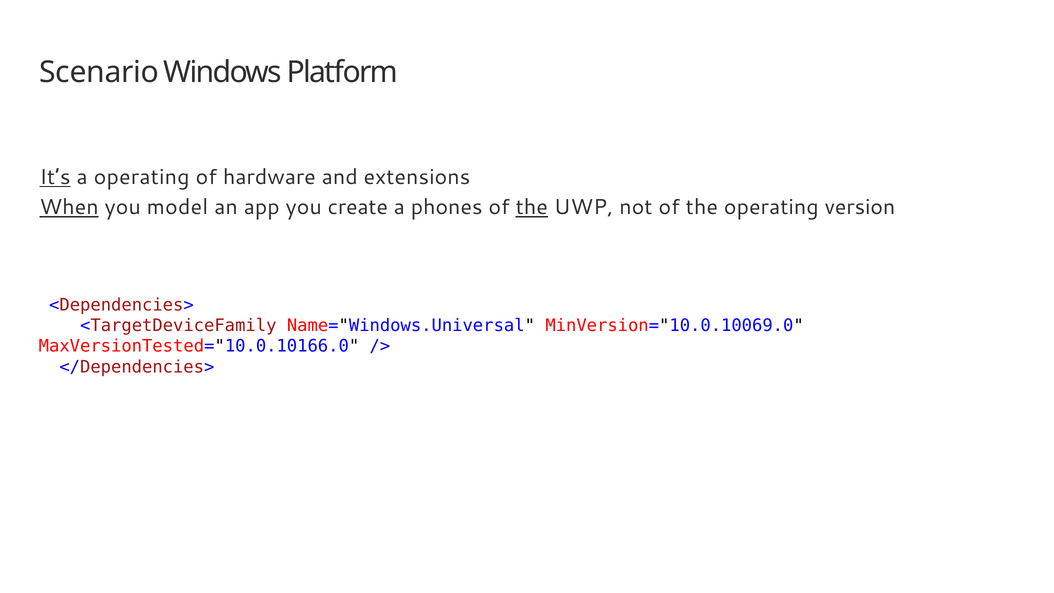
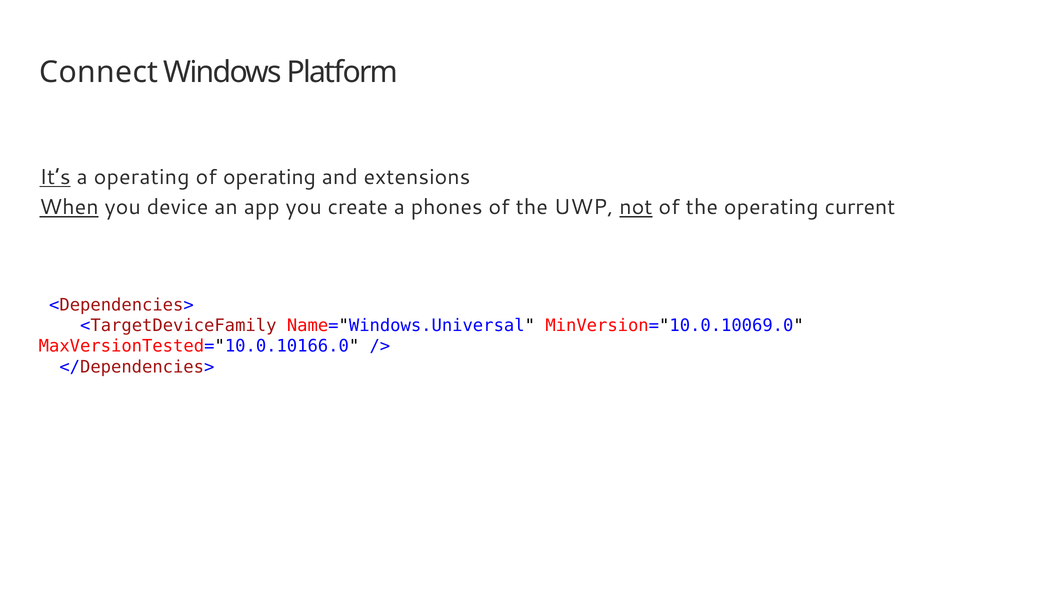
Scenario: Scenario -> Connect
of hardware: hardware -> operating
model: model -> device
the at (532, 207) underline: present -> none
not underline: none -> present
version: version -> current
